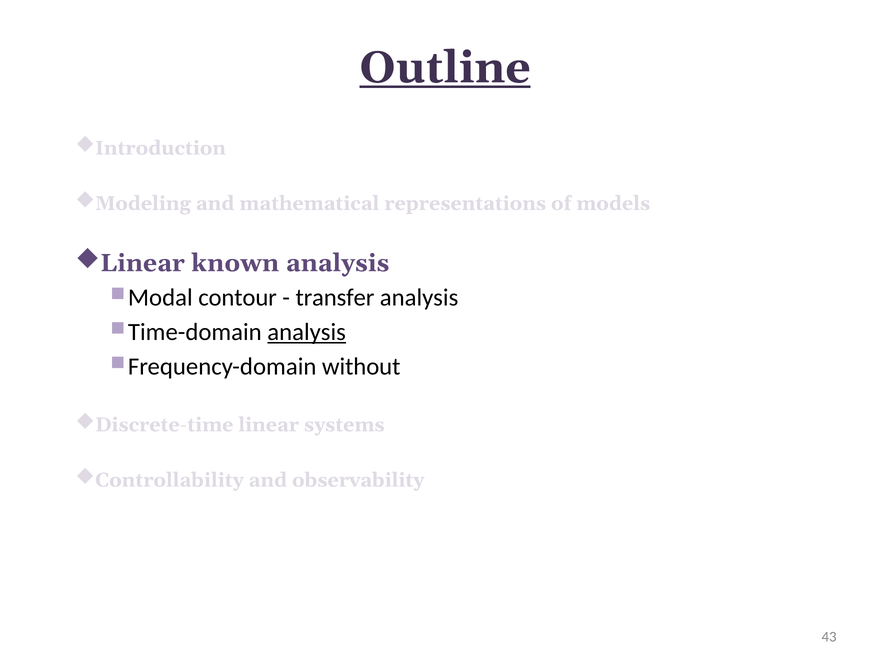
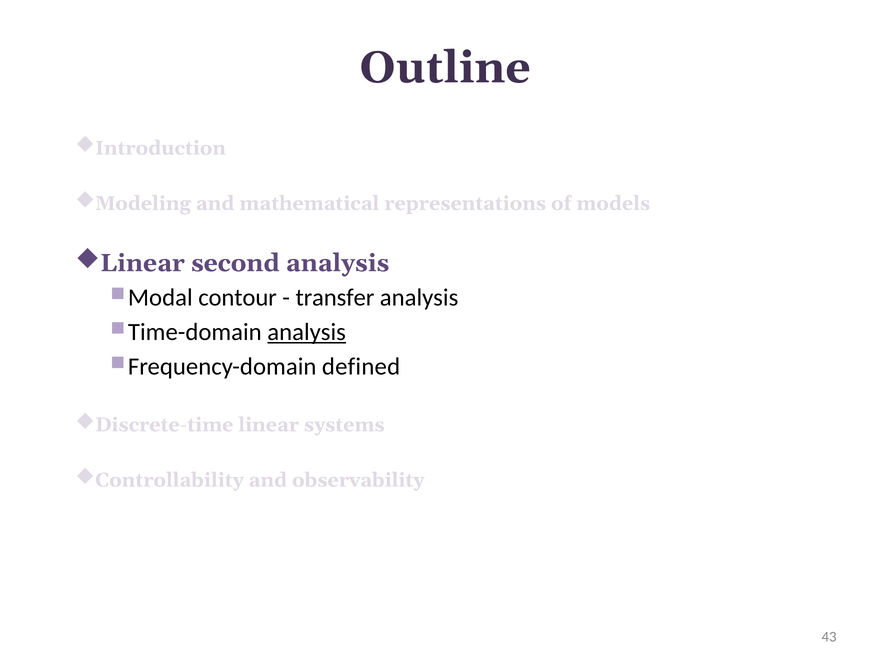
Outline underline: present -> none
known: known -> second
without: without -> defined
